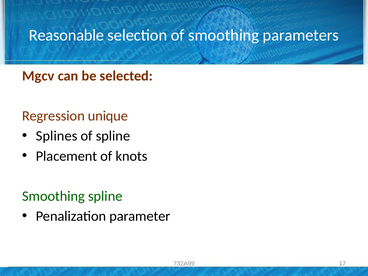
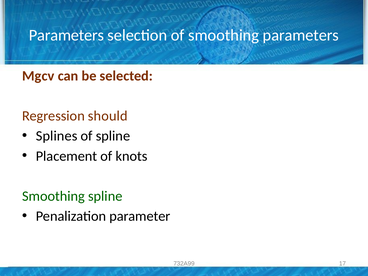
Reasonable at (66, 35): Reasonable -> Parameters
unique: unique -> should
